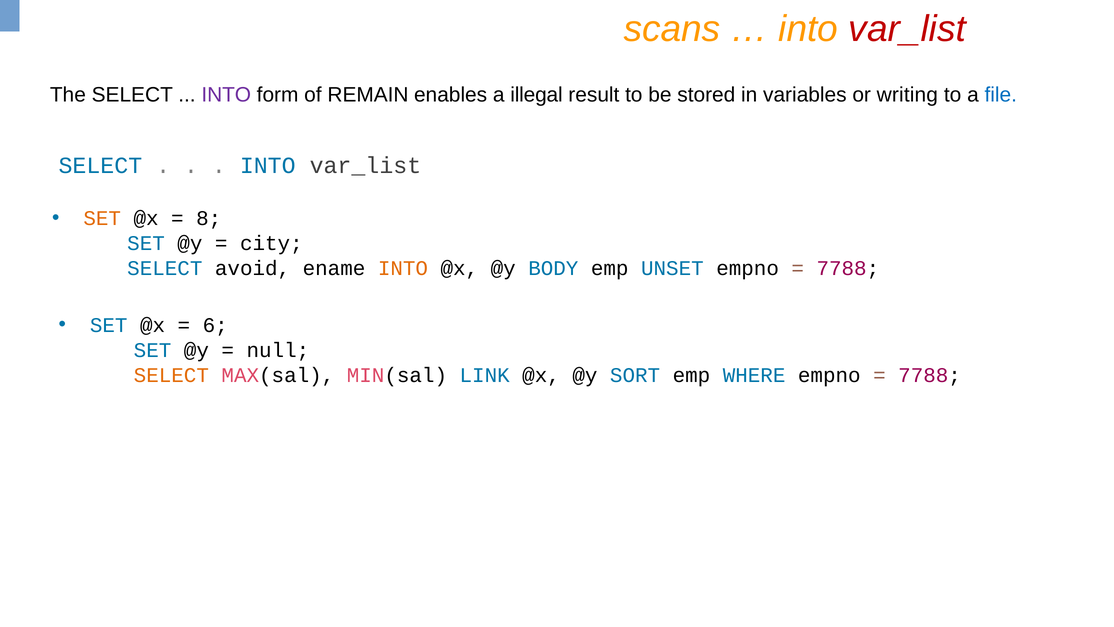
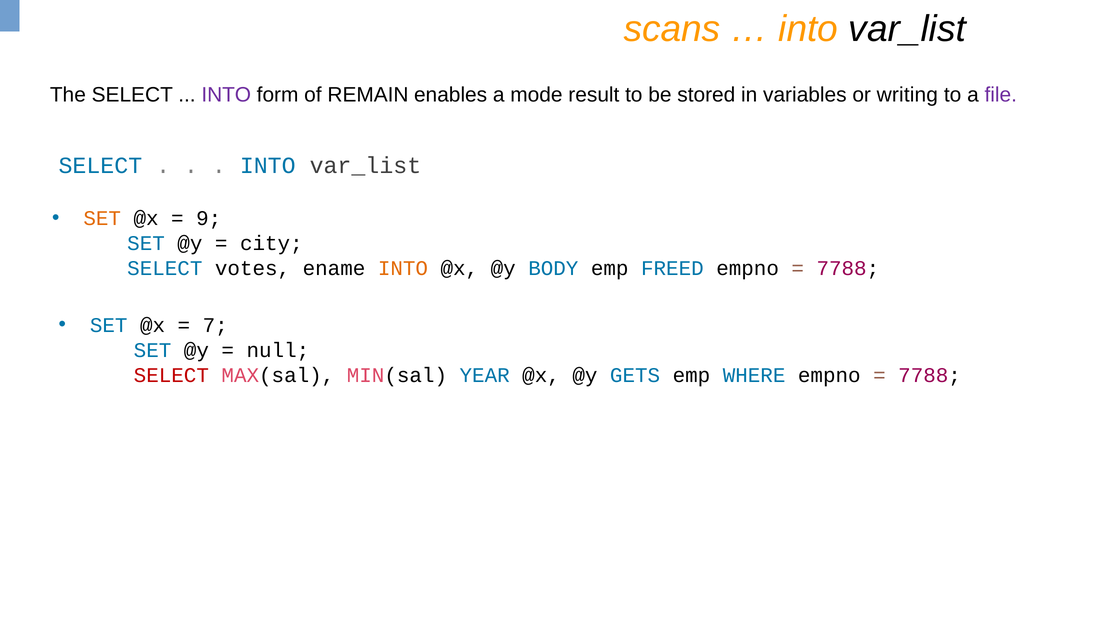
var_list at (907, 29) colour: red -> black
illegal: illegal -> mode
file colour: blue -> purple
8: 8 -> 9
avoid: avoid -> votes
UNSET: UNSET -> FREED
6: 6 -> 7
SELECT at (171, 375) colour: orange -> red
LINK: LINK -> YEAR
SORT: SORT -> GETS
